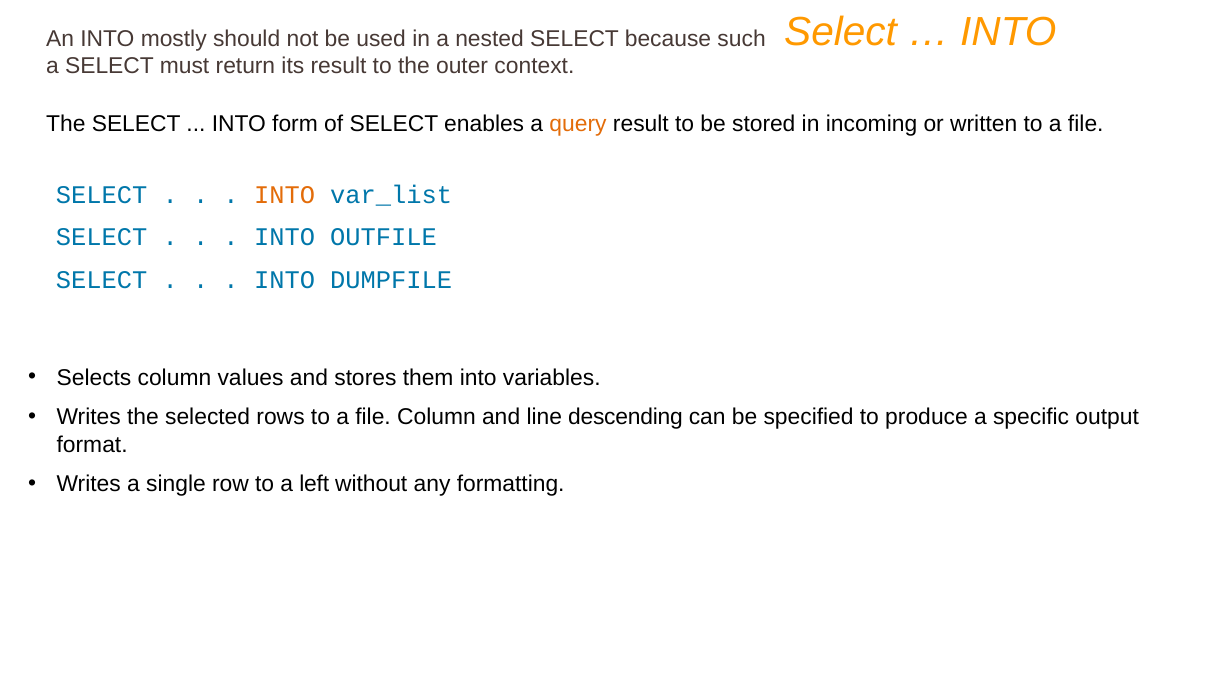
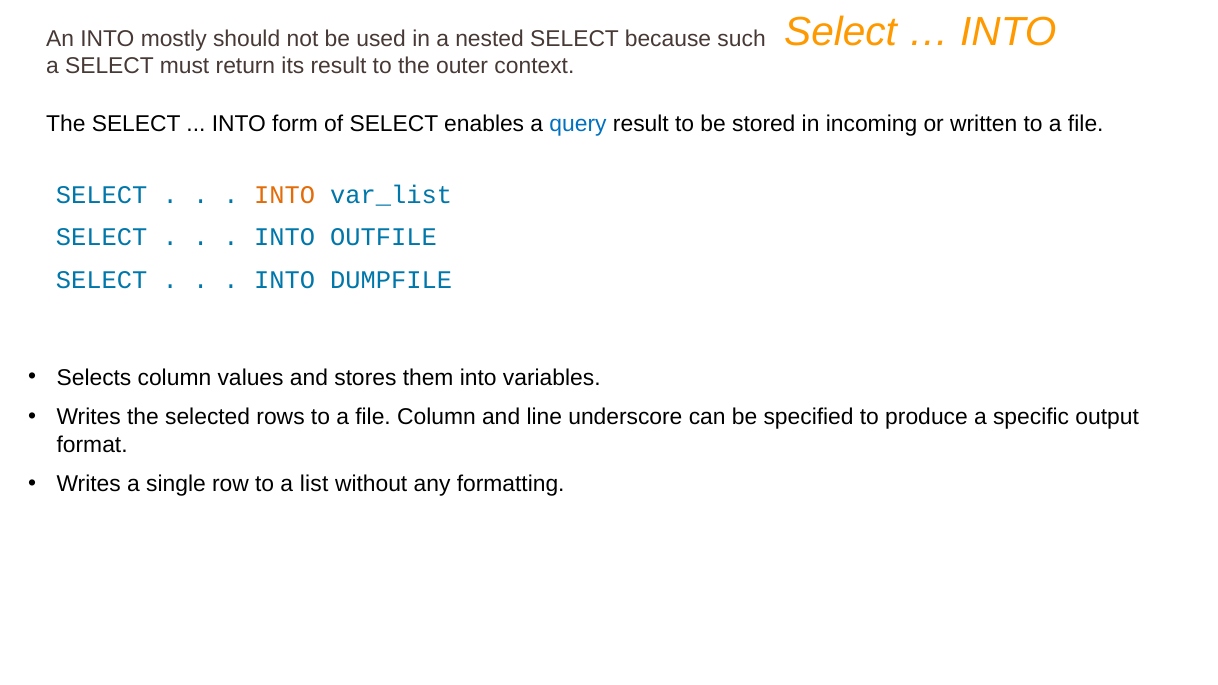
query colour: orange -> blue
descending: descending -> underscore
left: left -> list
